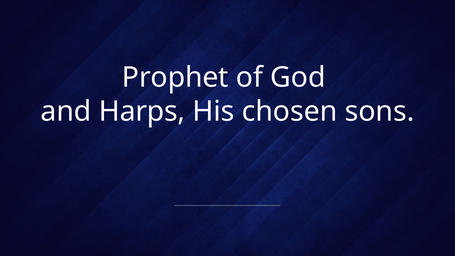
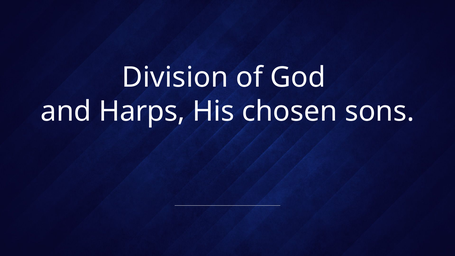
Prophet: Prophet -> Division
